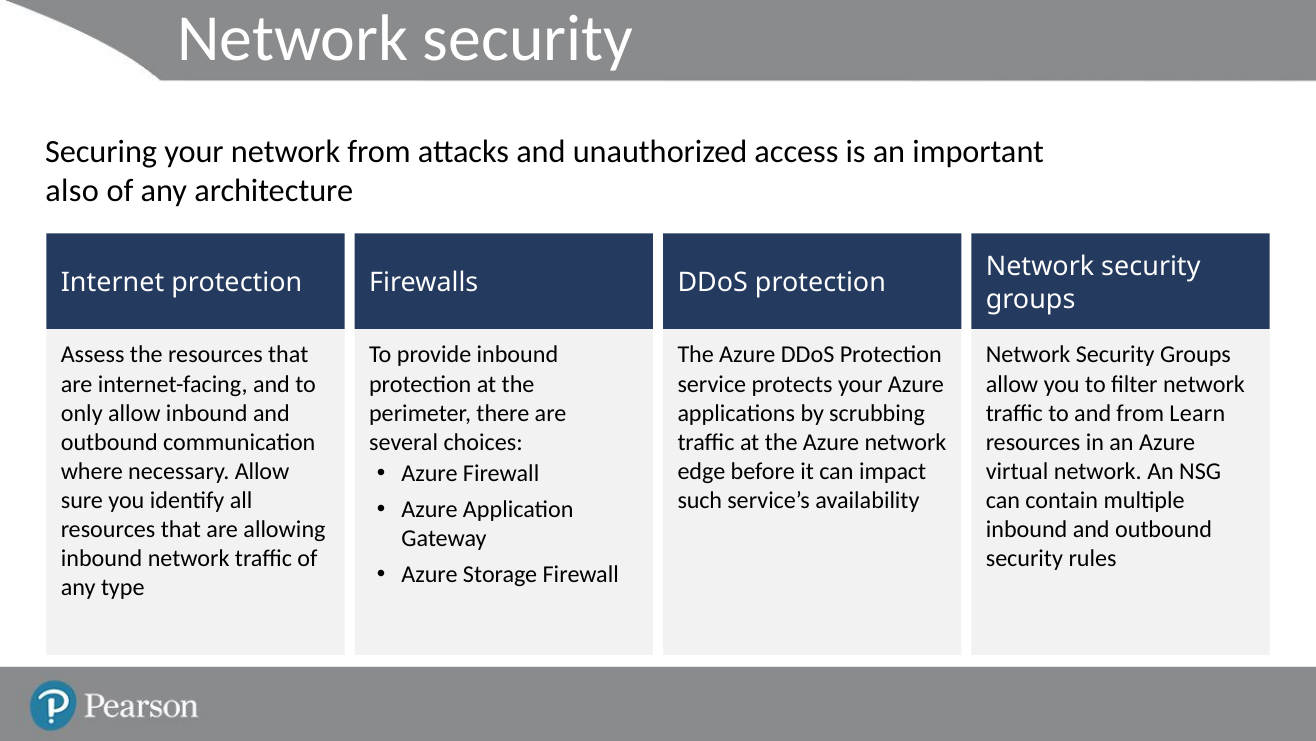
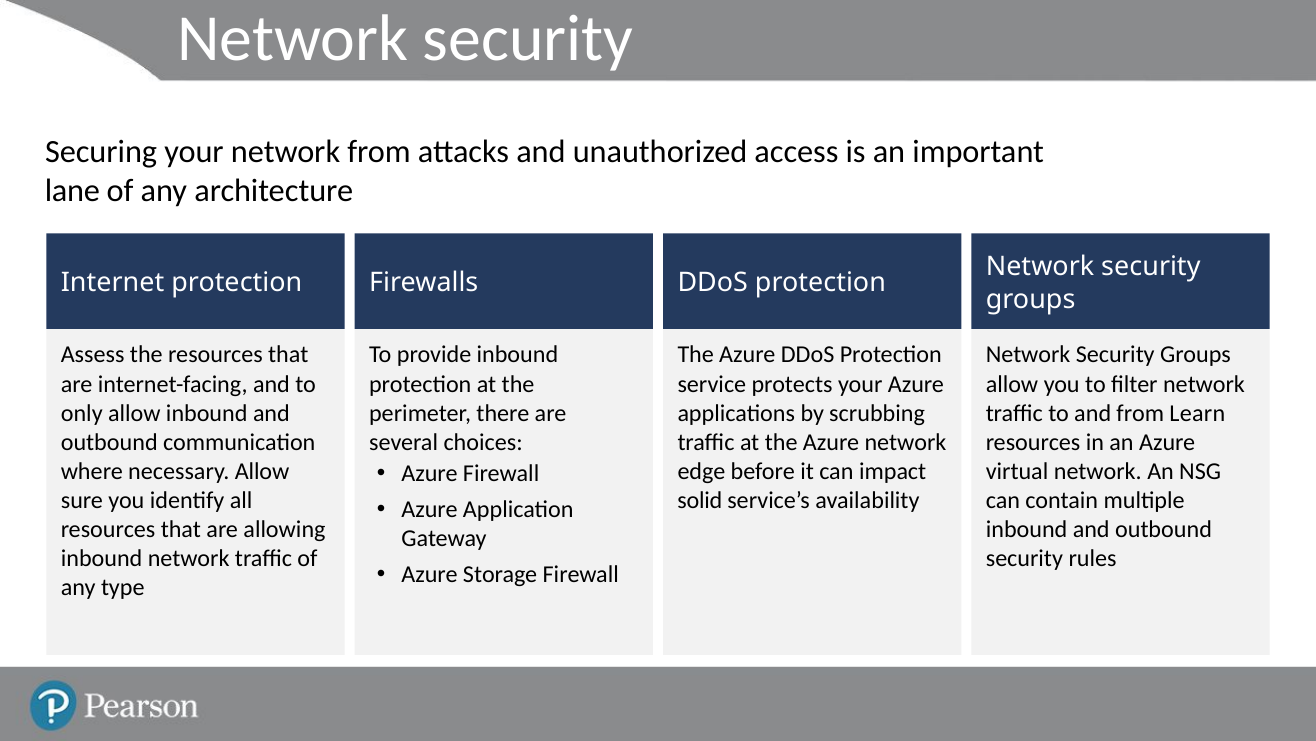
also: also -> lane
such: such -> solid
